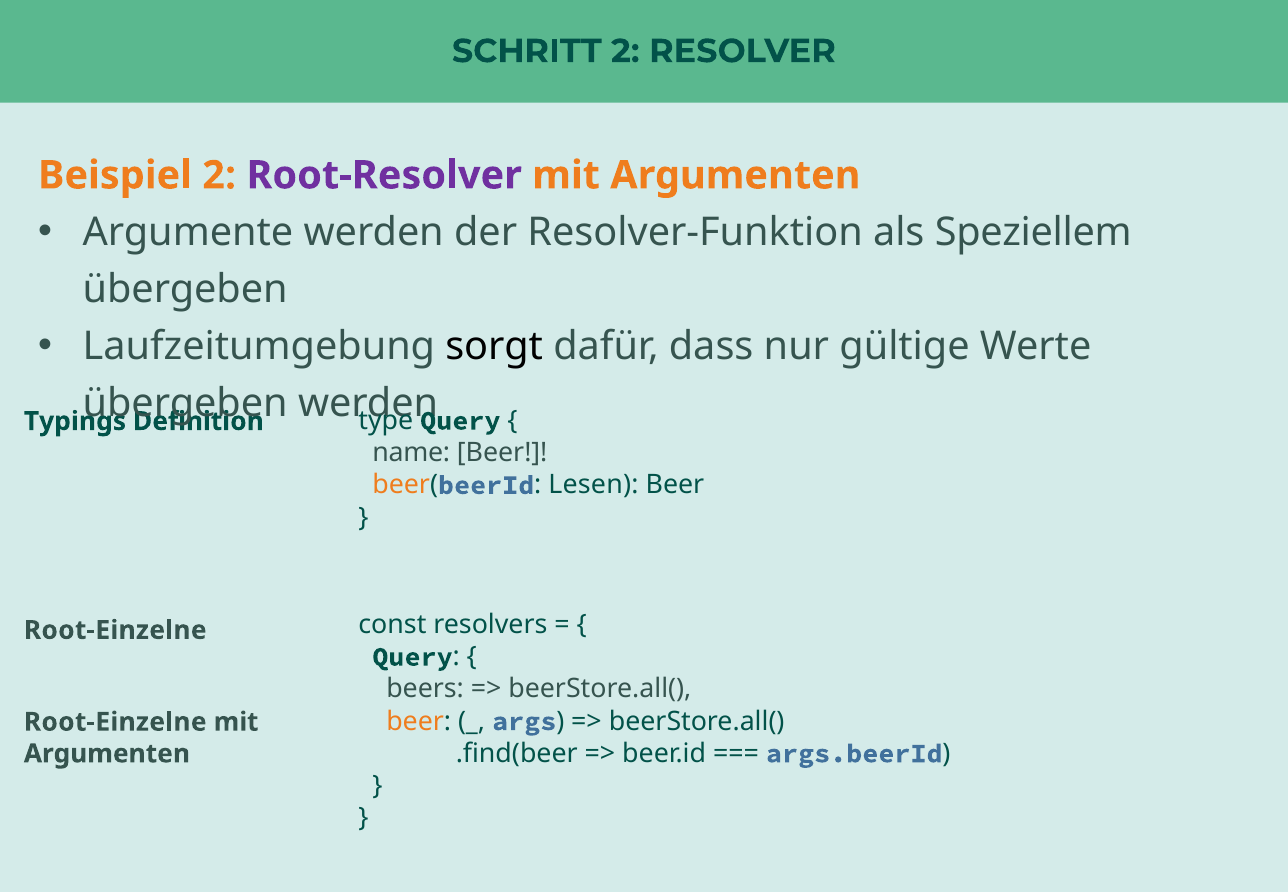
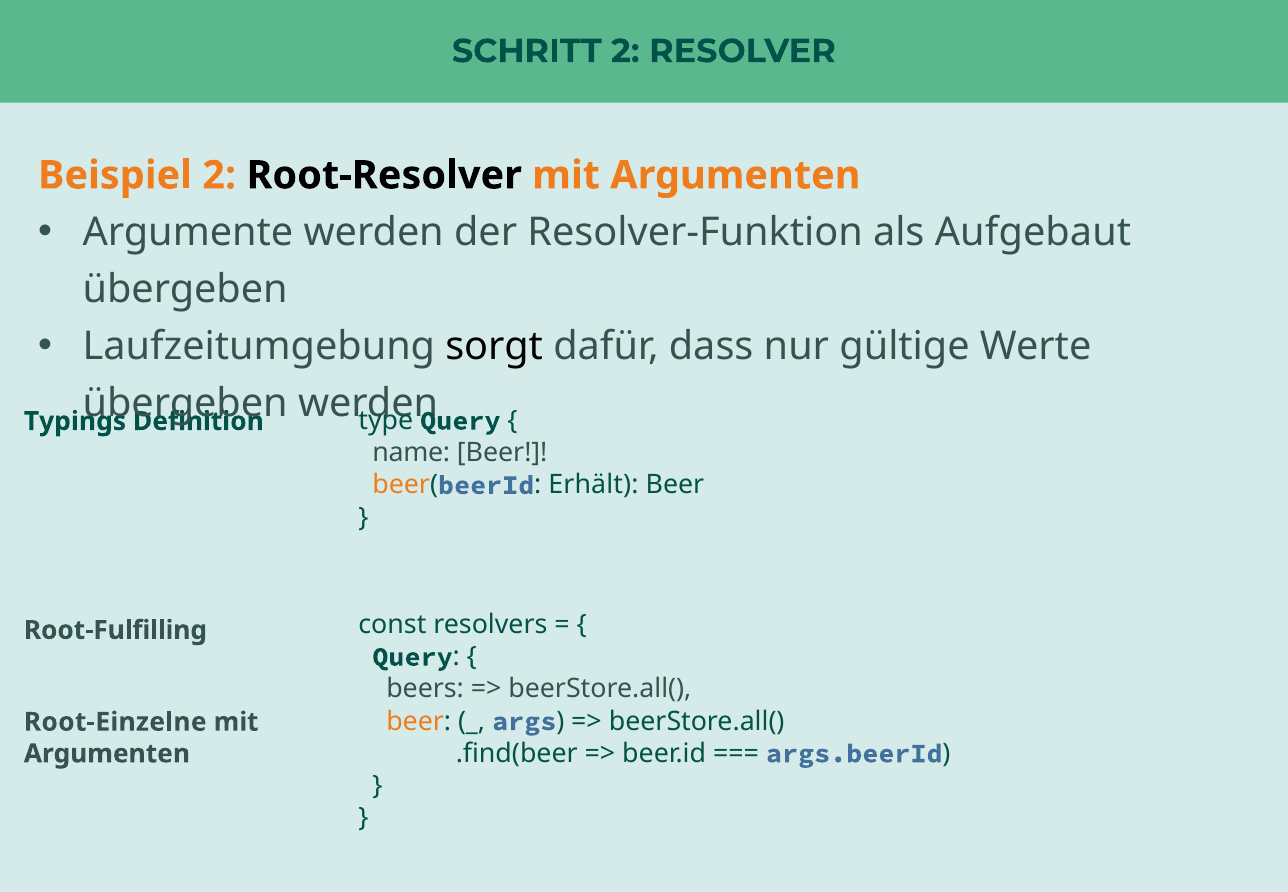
Root-Resolver colour: purple -> black
Speziellem: Speziellem -> Aufgebaut
Lesen: Lesen -> Erhält
Root-Einzelne at (115, 630): Root-Einzelne -> Root-Fulfilling
